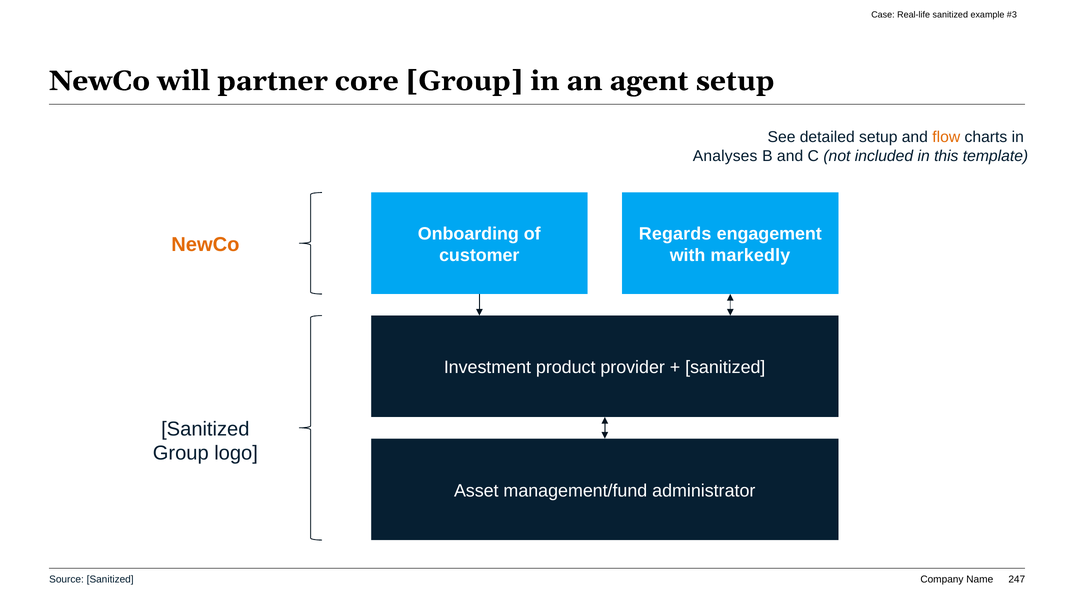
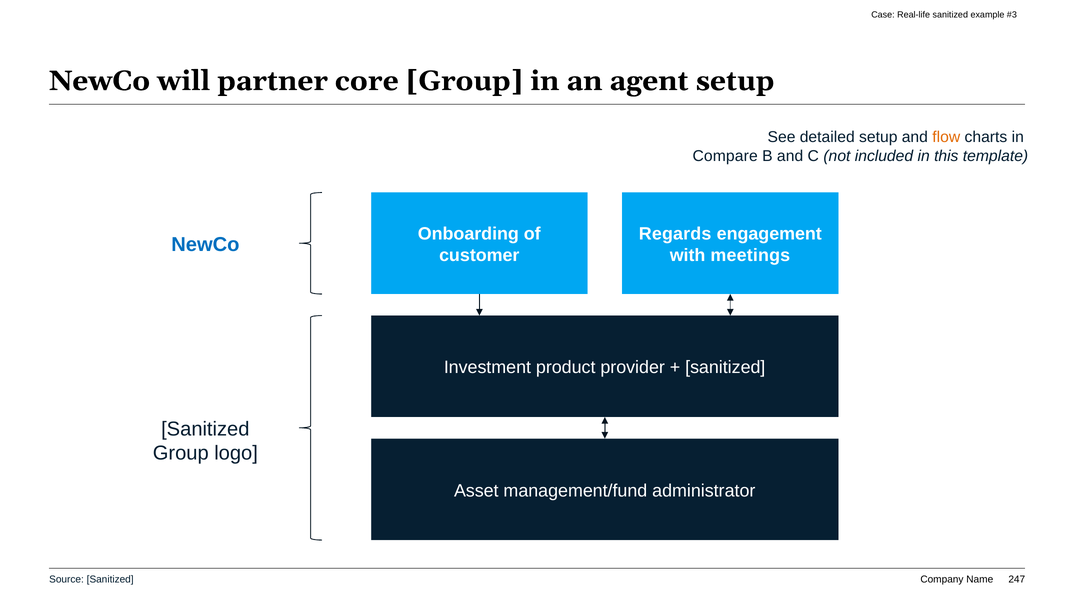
Analyses: Analyses -> Compare
NewCo at (205, 244) colour: orange -> blue
markedly: markedly -> meetings
